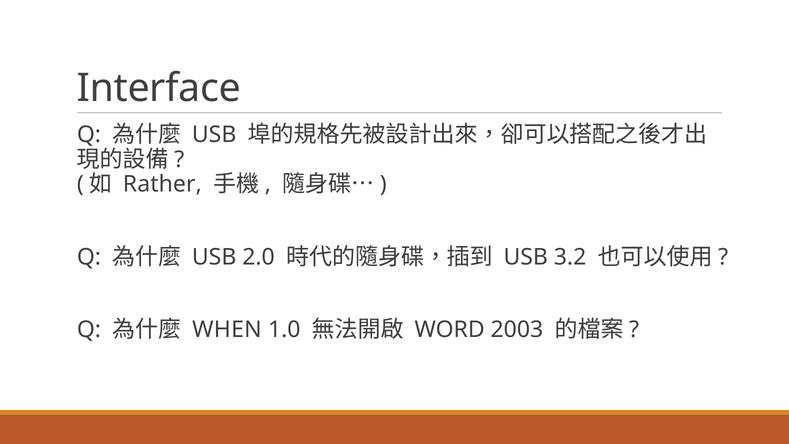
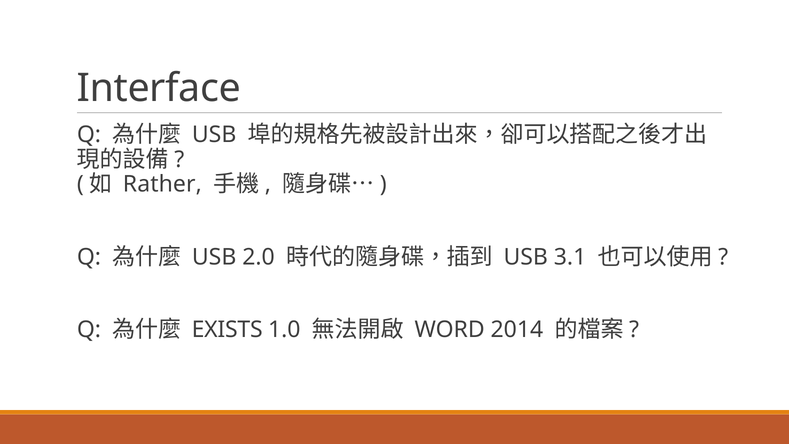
3.2: 3.2 -> 3.1
WHEN: WHEN -> EXISTS
2003: 2003 -> 2014
